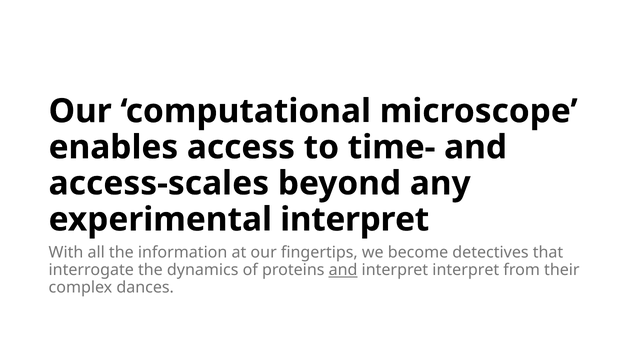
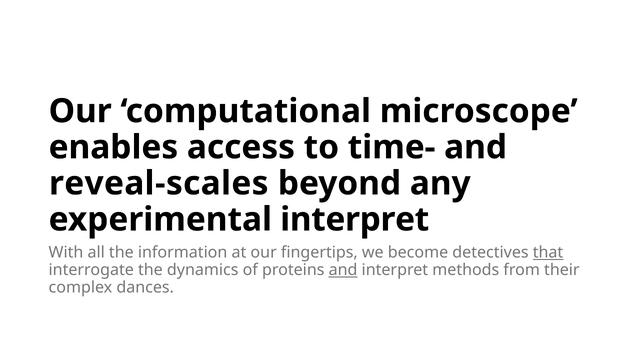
access-scales: access-scales -> reveal-scales
that underline: none -> present
interpret interpret: interpret -> methods
